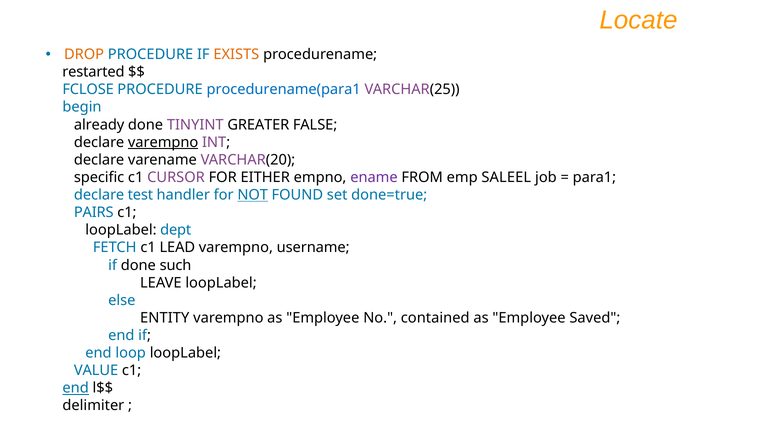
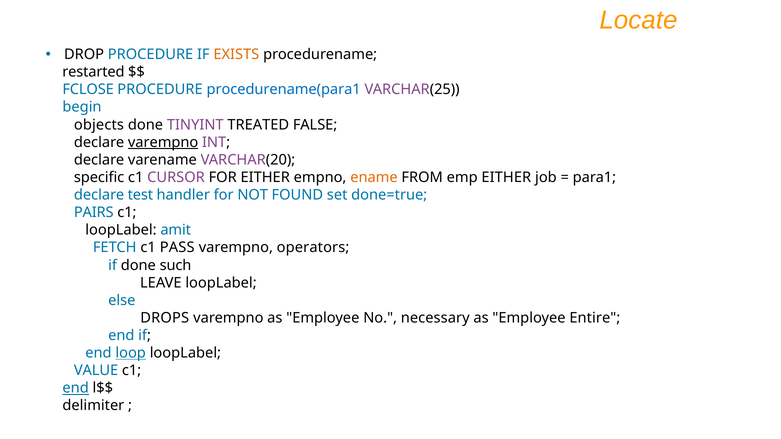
DROP colour: orange -> black
already: already -> objects
GREATER: GREATER -> TREATED
ename colour: purple -> orange
emp SALEEL: SALEEL -> EITHER
NOT underline: present -> none
dept: dept -> amit
LEAD: LEAD -> PASS
username: username -> operators
ENTITY: ENTITY -> DROPS
contained: contained -> necessary
Saved: Saved -> Entire
loop underline: none -> present
